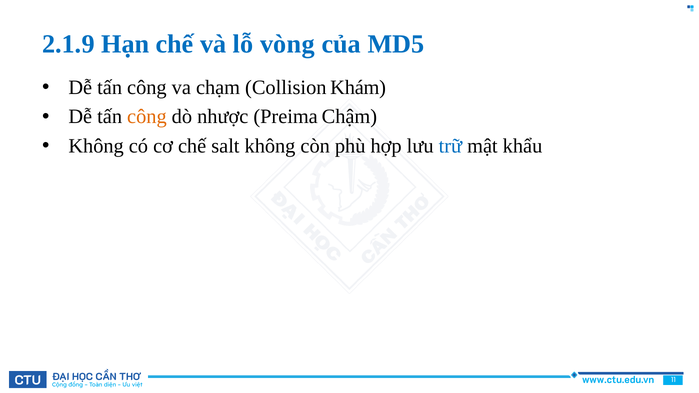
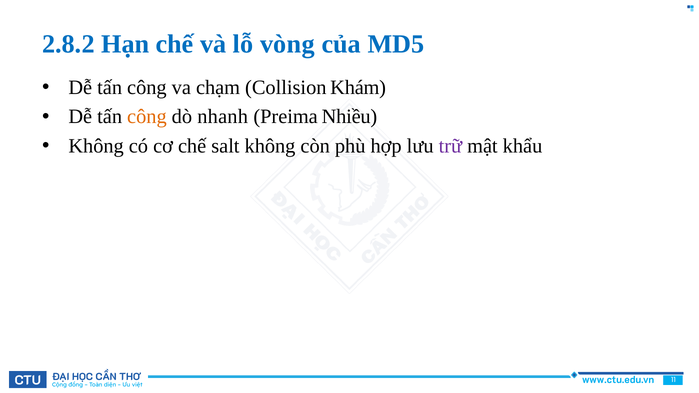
2.1.9: 2.1.9 -> 2.8.2
nhược: nhược -> nhanh
Chậm: Chậm -> Nhiều
trữ colour: blue -> purple
